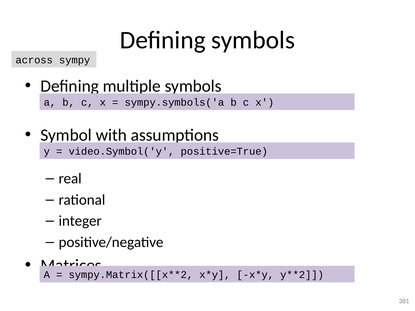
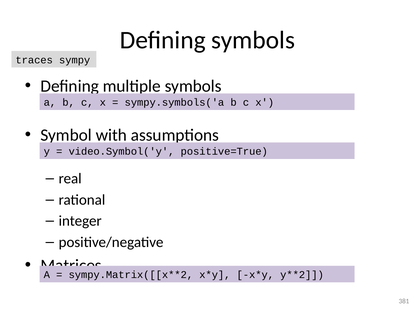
across: across -> traces
